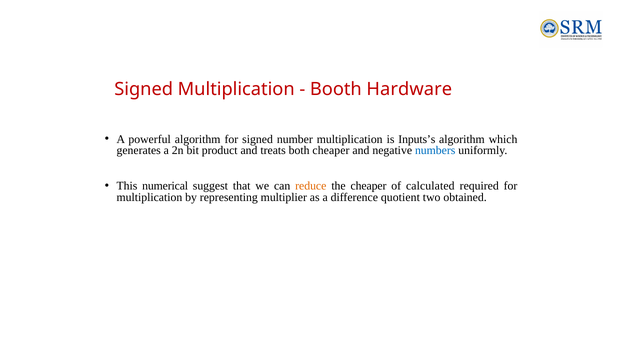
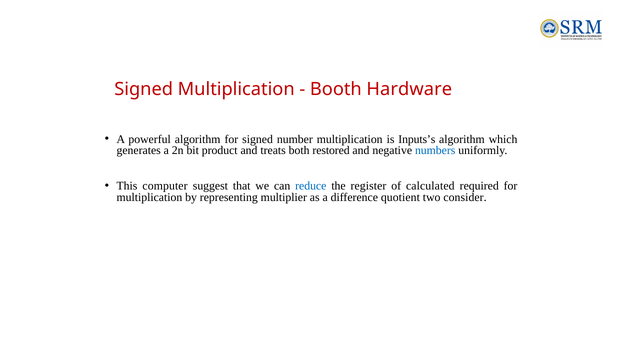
both cheaper: cheaper -> restored
numerical: numerical -> computer
reduce colour: orange -> blue
the cheaper: cheaper -> register
obtained: obtained -> consider
